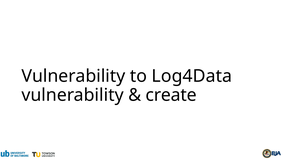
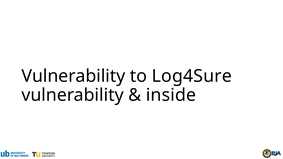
Log4Data: Log4Data -> Log4Sure
create: create -> inside
